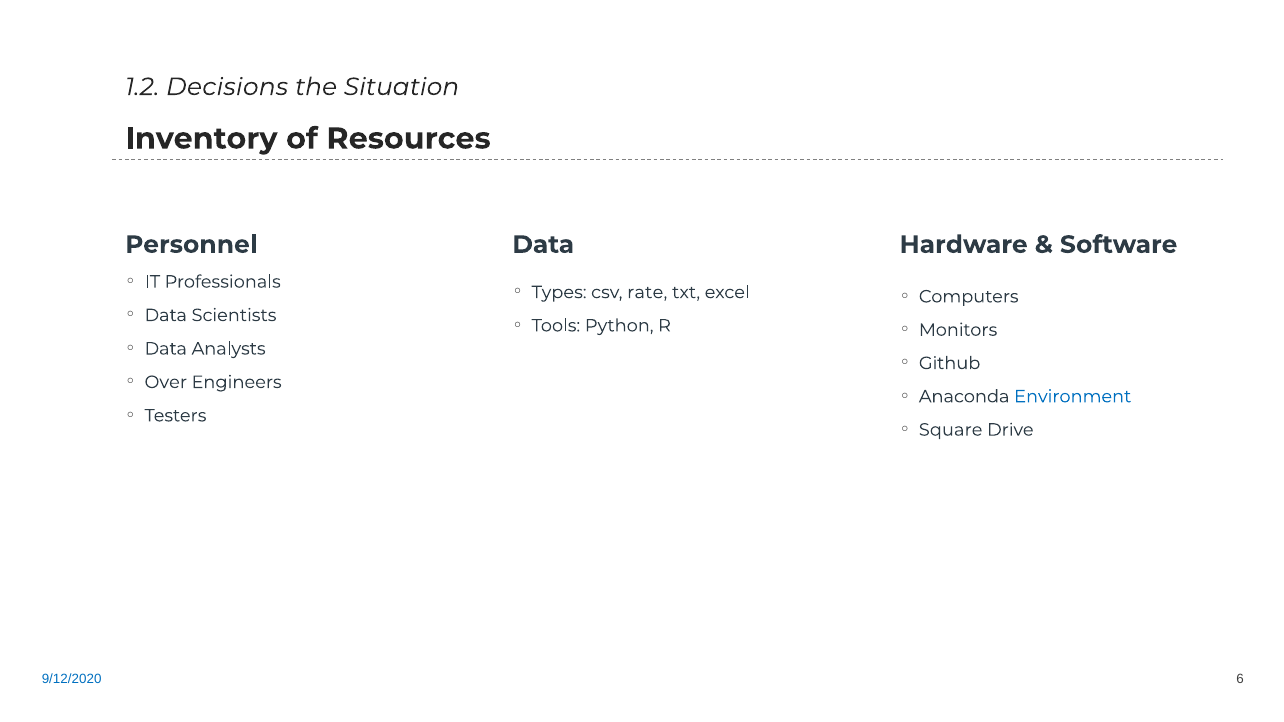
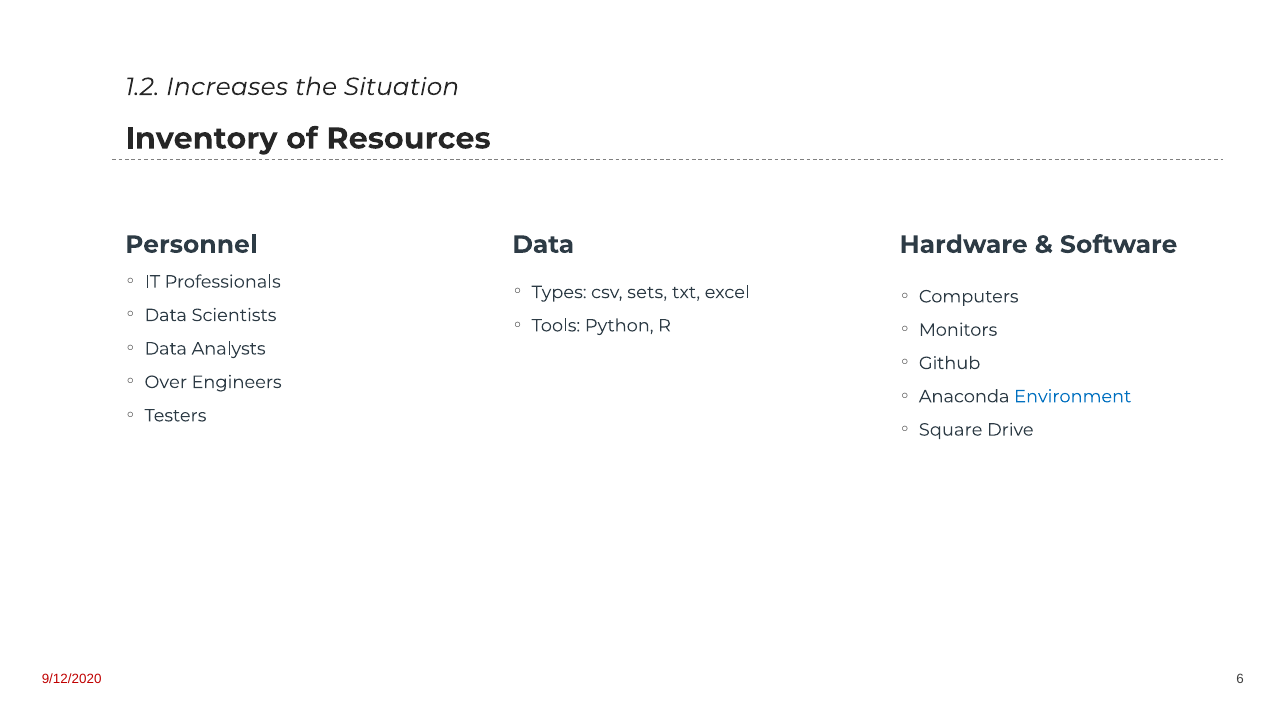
Decisions: Decisions -> Increases
rate: rate -> sets
9/12/2020 colour: blue -> red
